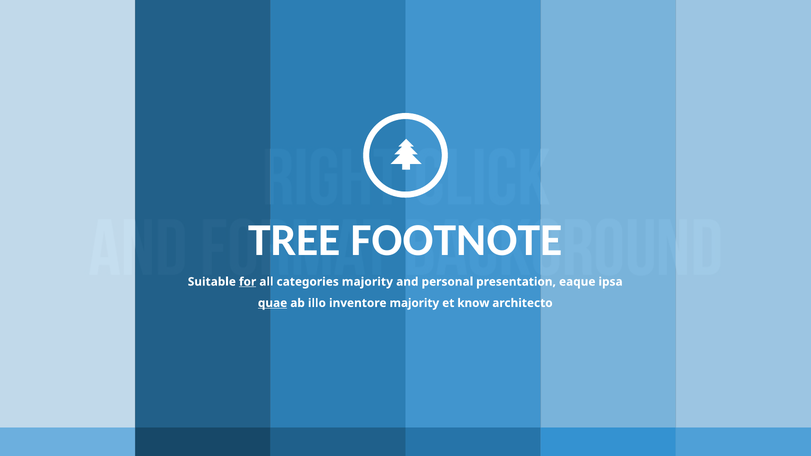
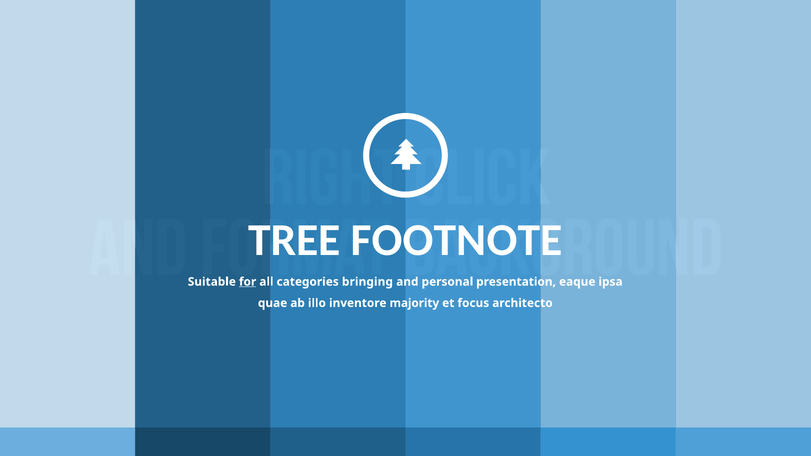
categories majority: majority -> bringing
quae underline: present -> none
know: know -> focus
